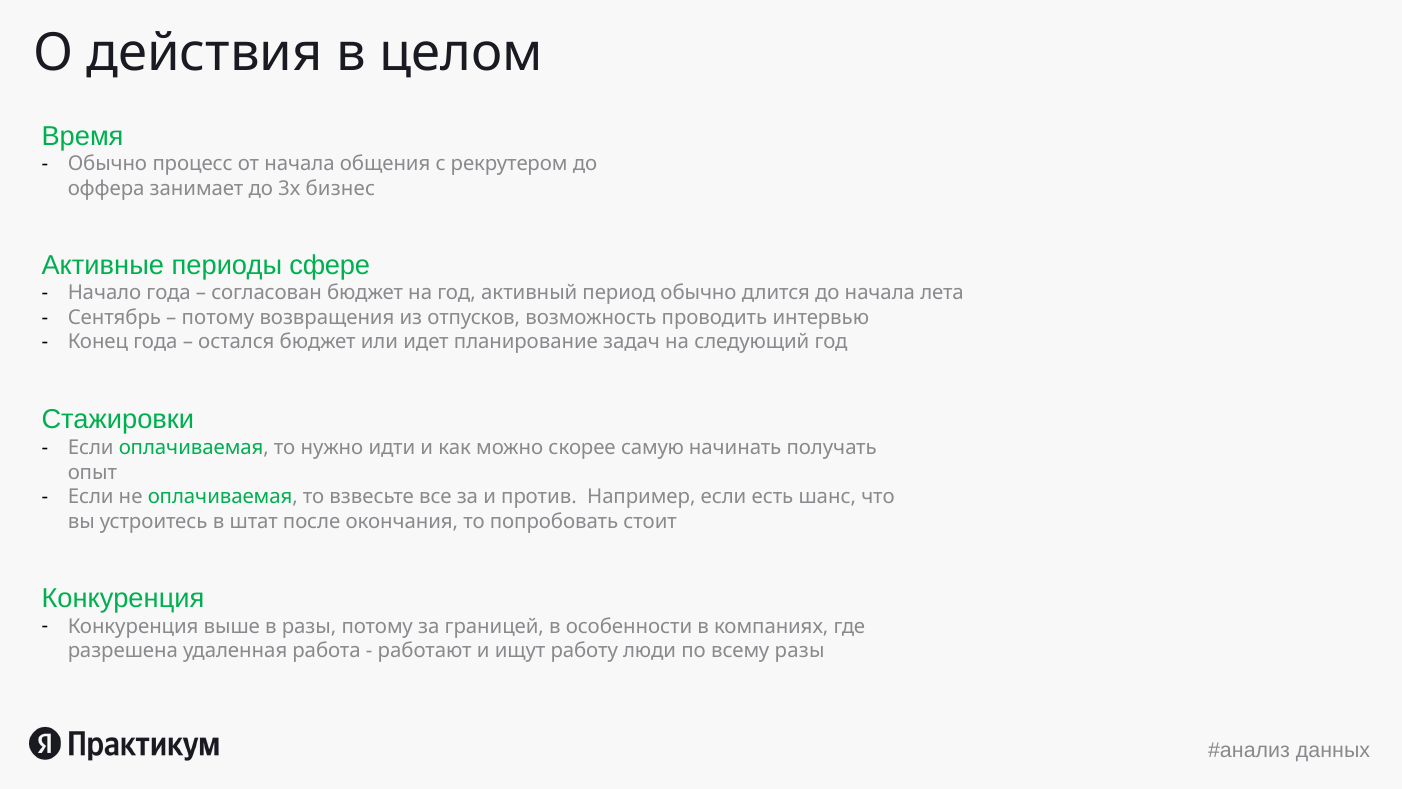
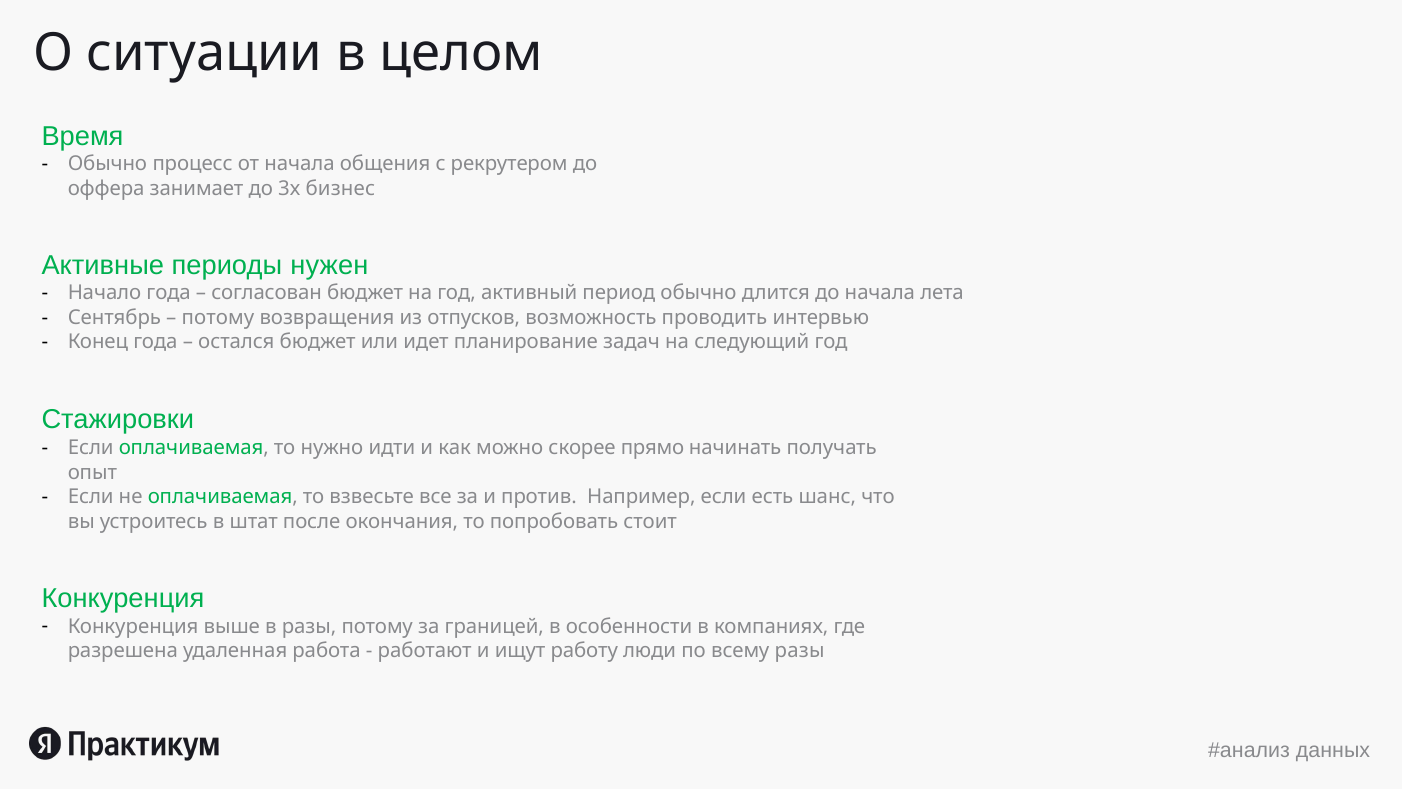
действия: действия -> ситуации
сфере: сфере -> нужен
самую: самую -> прямо
